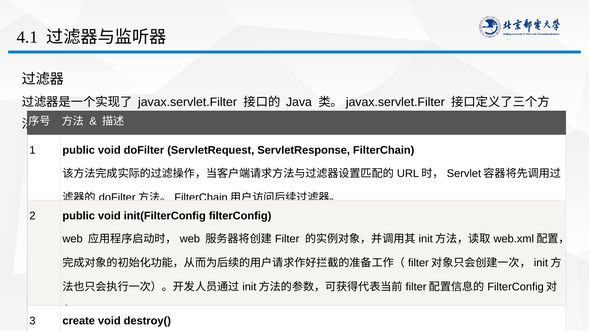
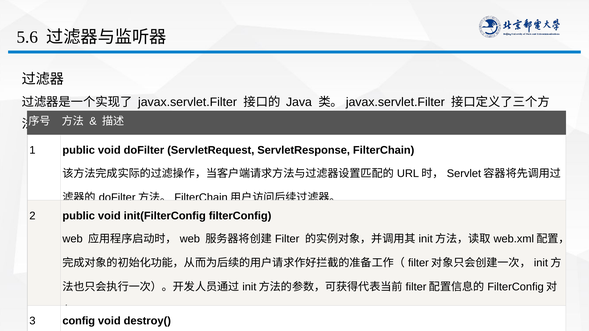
4.1: 4.1 -> 5.6
create: create -> config
